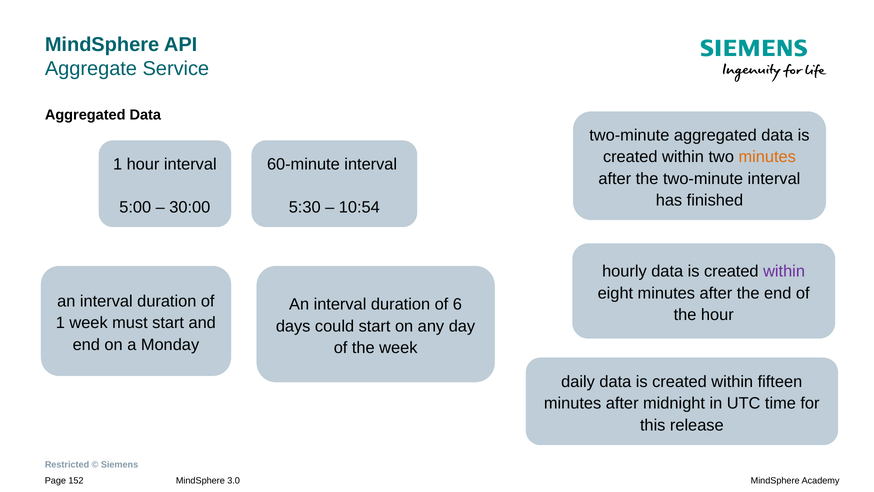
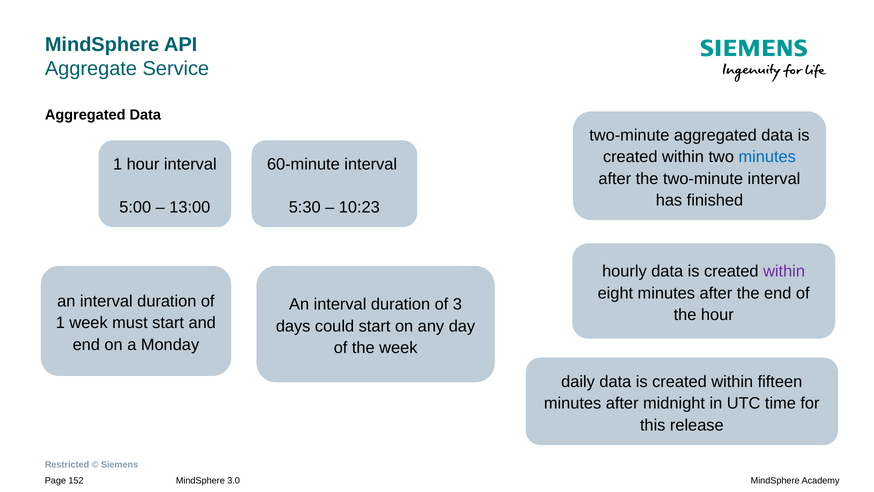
minutes at (767, 157) colour: orange -> blue
30:00: 30:00 -> 13:00
10:54: 10:54 -> 10:23
6: 6 -> 3
